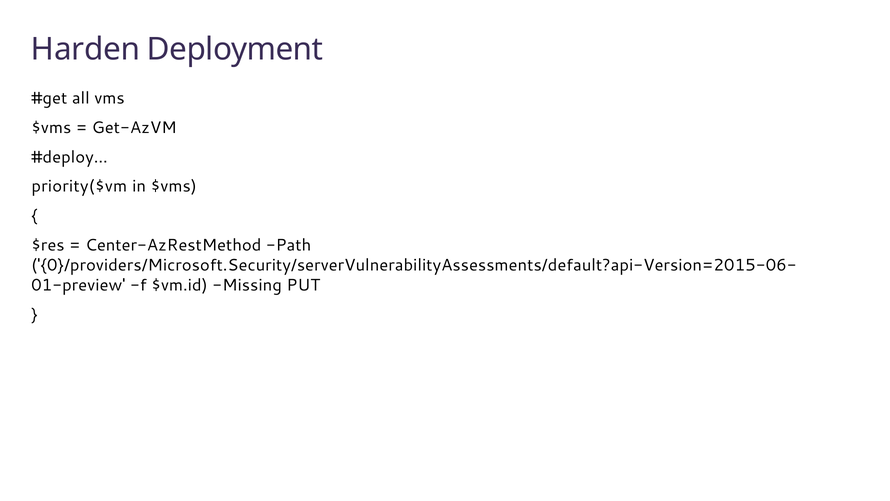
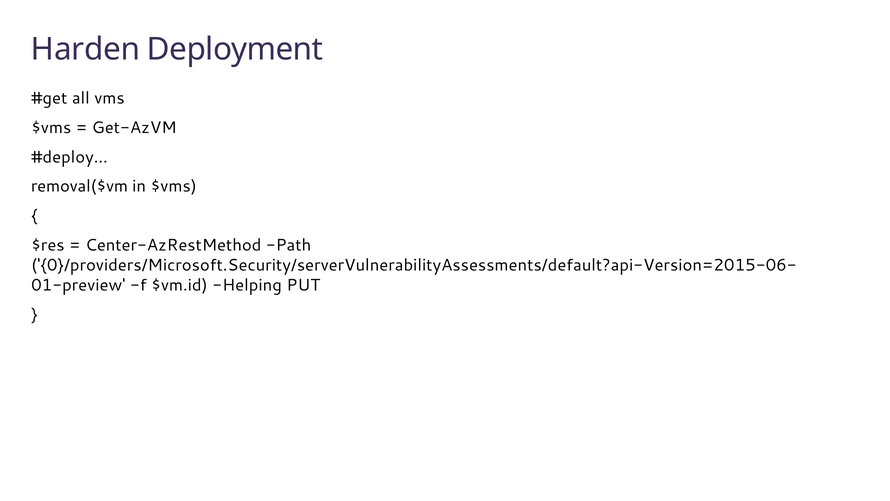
priority($vm: priority($vm -> removal($vm
Missing: Missing -> Helping
